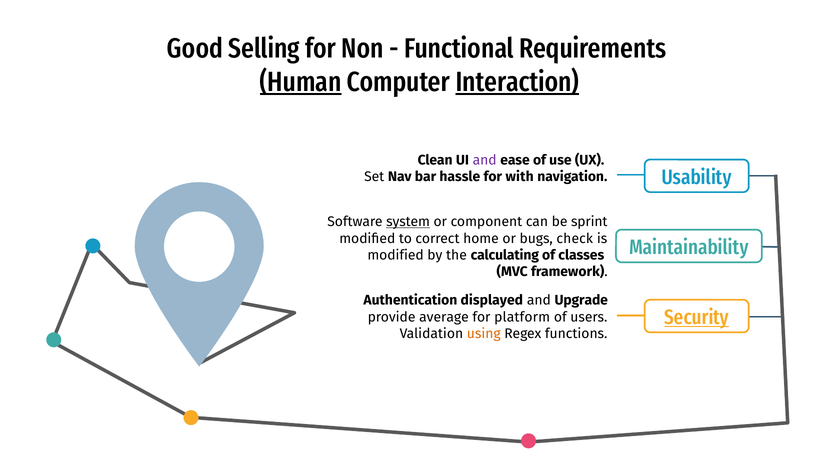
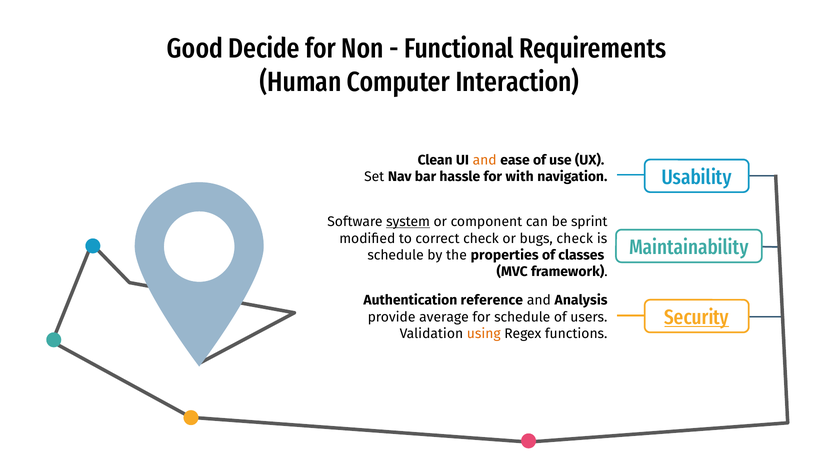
Selling: Selling -> Decide
Human underline: present -> none
Interaction underline: present -> none
and at (485, 160) colour: purple -> orange
correct home: home -> check
modified at (396, 255): modified -> schedule
calculating: calculating -> properties
displayed: displayed -> reference
Upgrade: Upgrade -> Analysis
for platform: platform -> schedule
